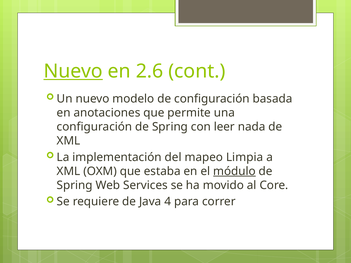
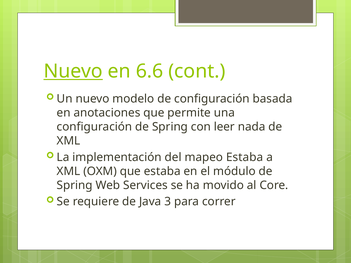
2.6: 2.6 -> 6.6
mapeo Limpia: Limpia -> Estaba
módulo underline: present -> none
4: 4 -> 3
